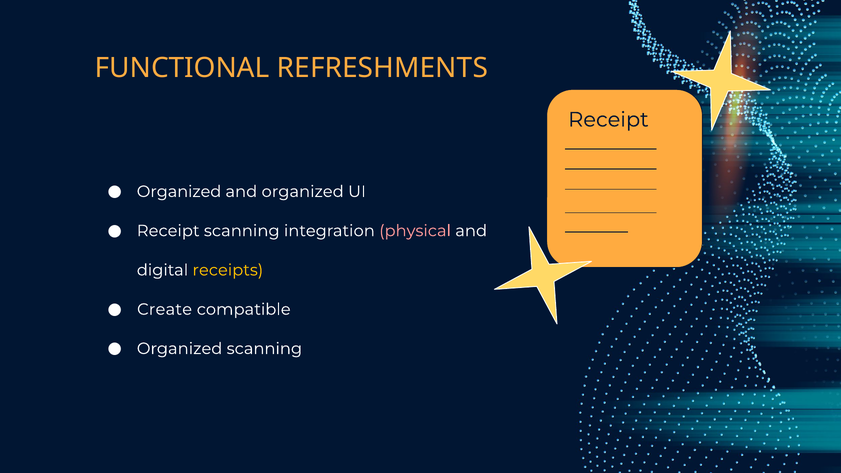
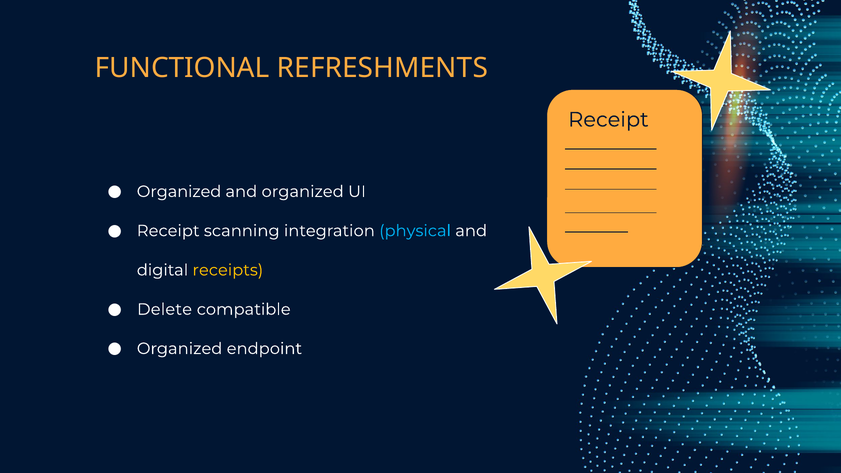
physical colour: pink -> light blue
Create: Create -> Delete
Organized scanning: scanning -> endpoint
